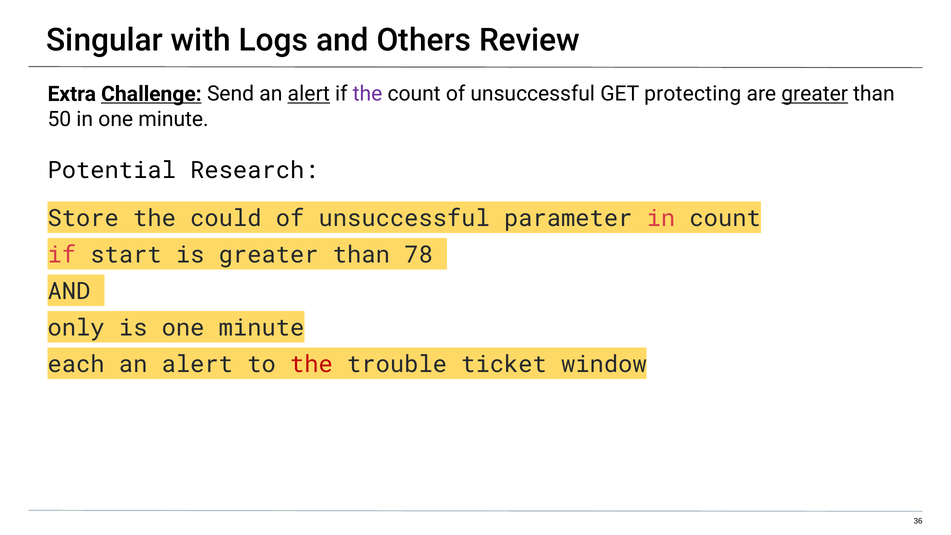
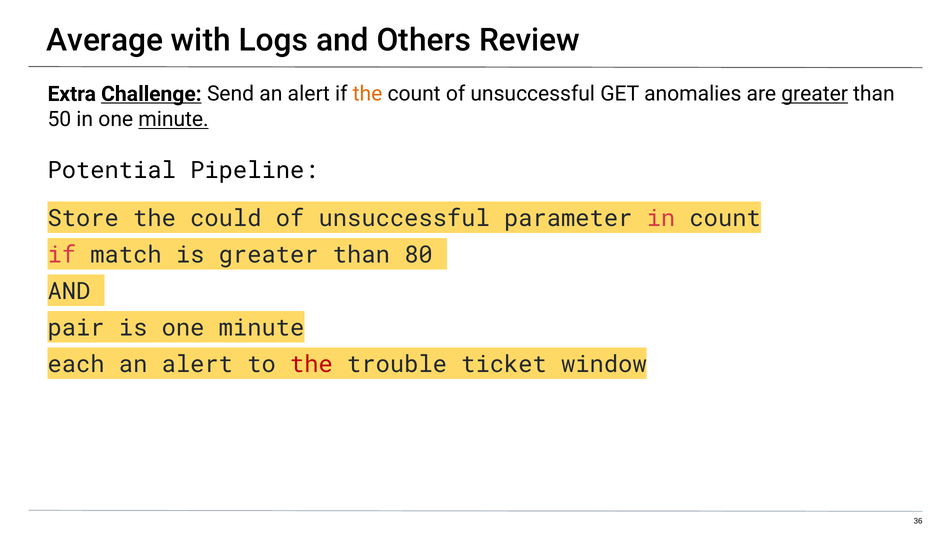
Singular: Singular -> Average
alert at (309, 94) underline: present -> none
the at (368, 94) colour: purple -> orange
protecting: protecting -> anomalies
minute at (174, 119) underline: none -> present
Research: Research -> Pipeline
start: start -> match
78: 78 -> 80
only: only -> pair
